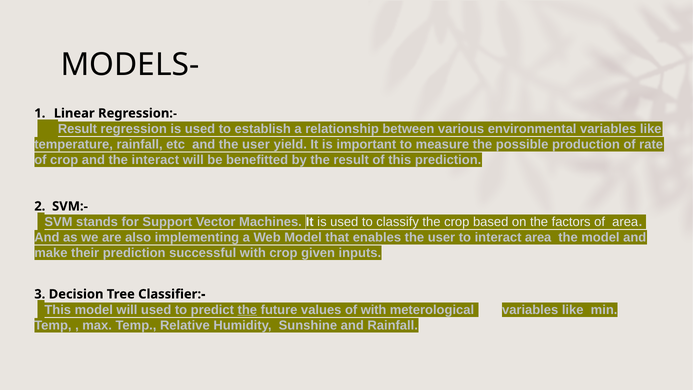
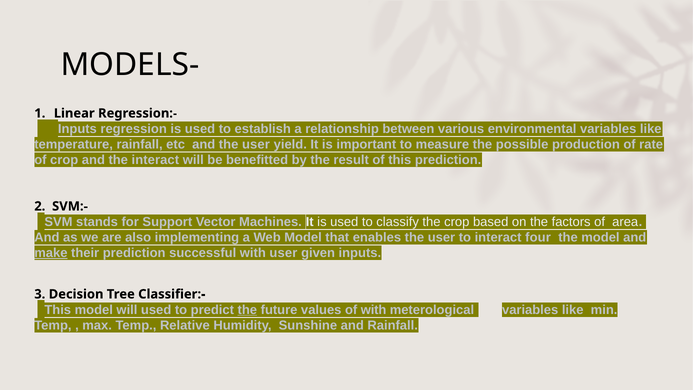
Result at (77, 129): Result -> Inputs
interact area: area -> four
make underline: none -> present
with crop: crop -> user
